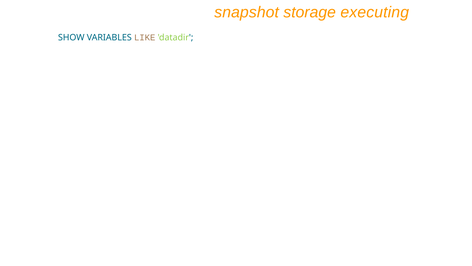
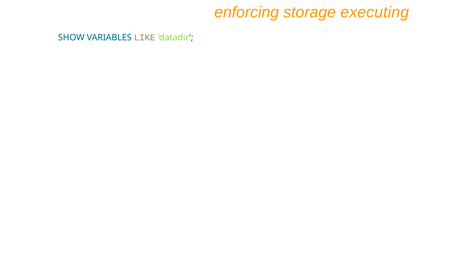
snapshot: snapshot -> enforcing
